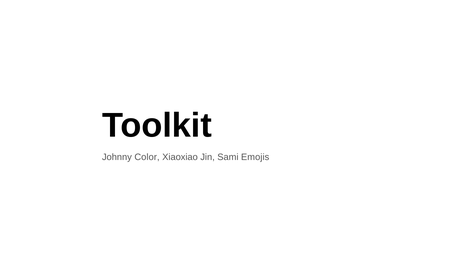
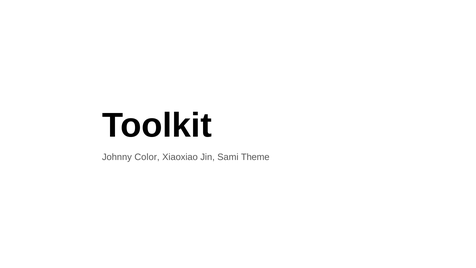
Emojis: Emojis -> Theme
